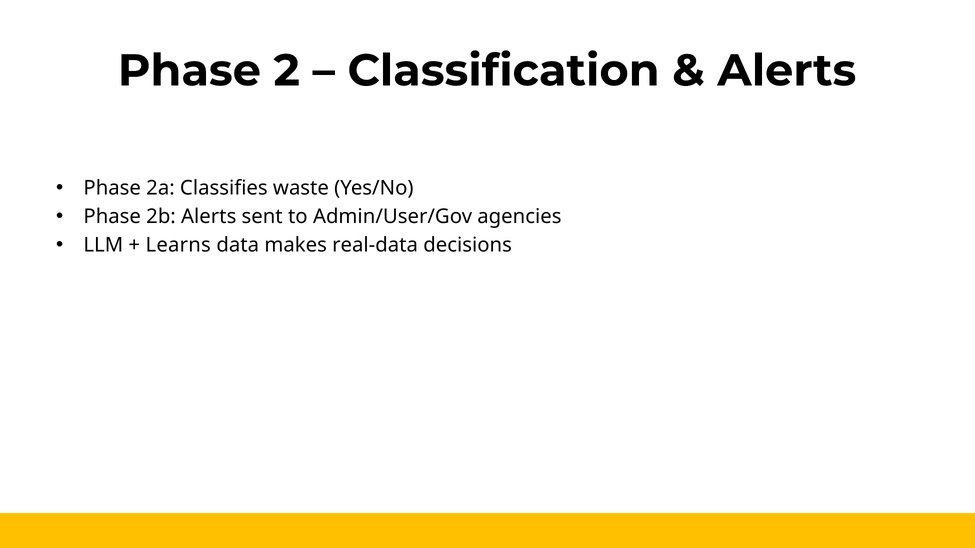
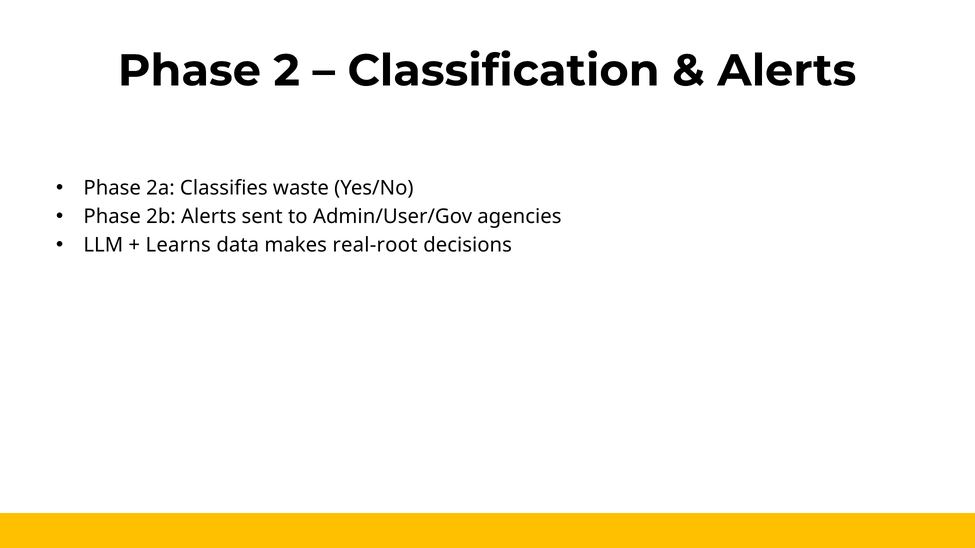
real-data: real-data -> real-root
